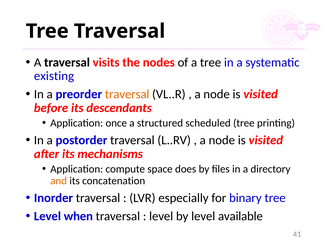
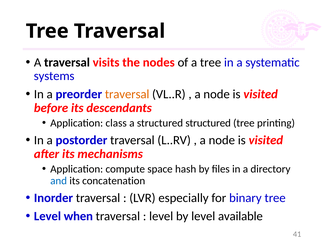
existing: existing -> systems
once: once -> class
structured scheduled: scheduled -> structured
does: does -> hash
and colour: orange -> blue
